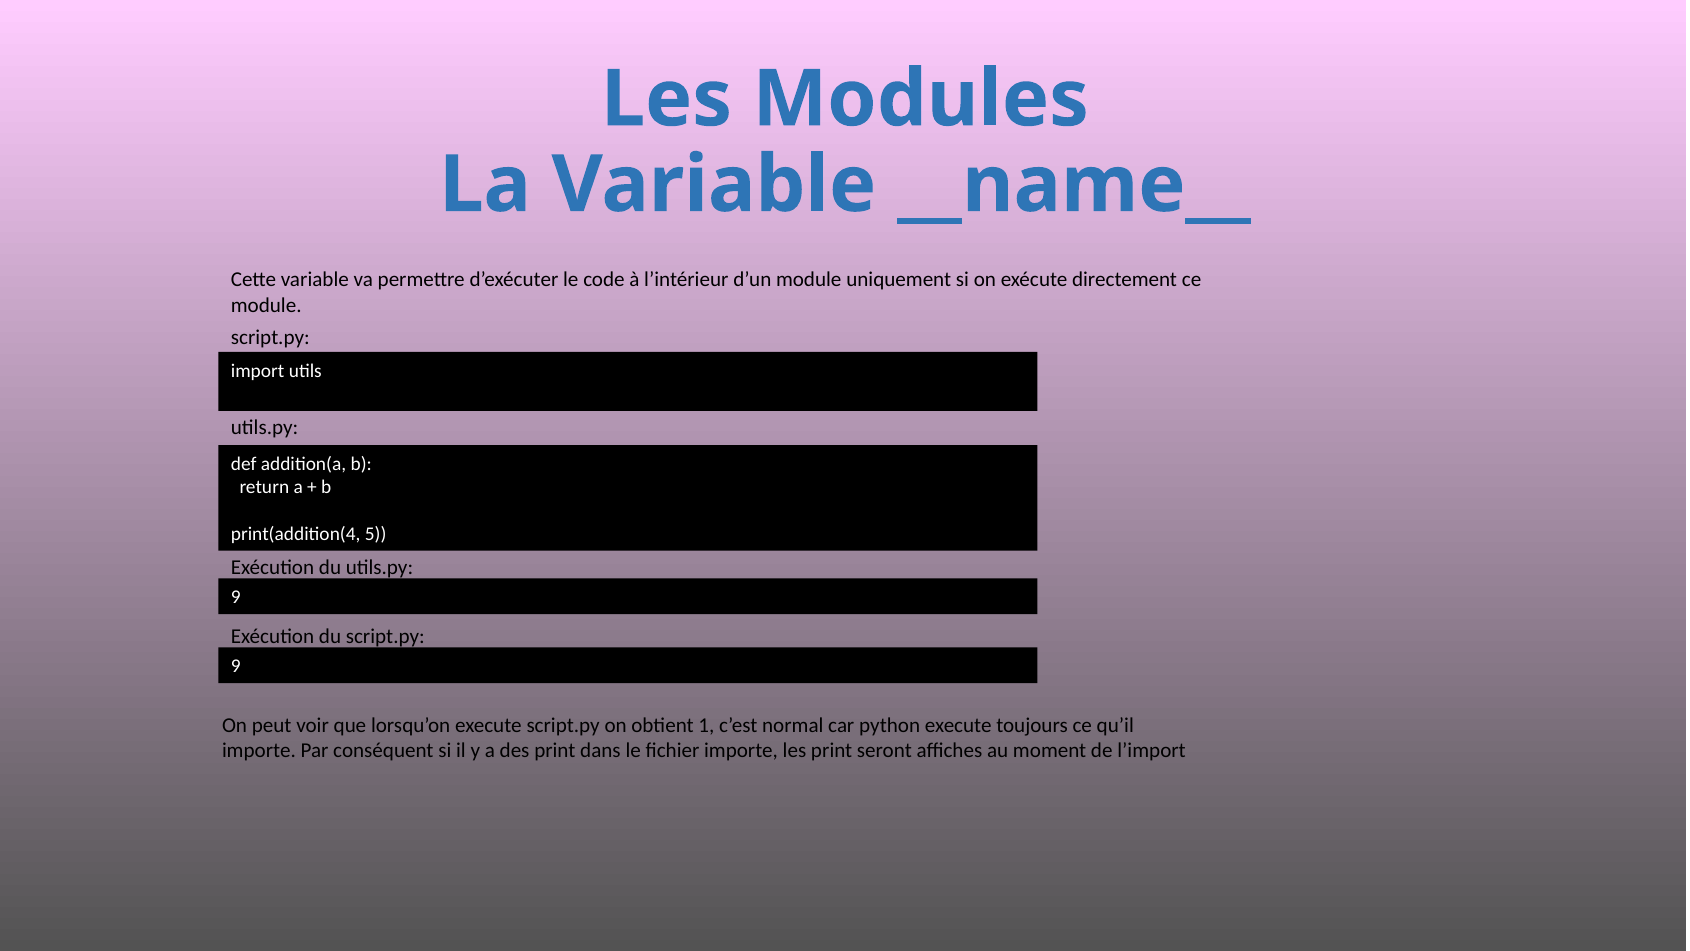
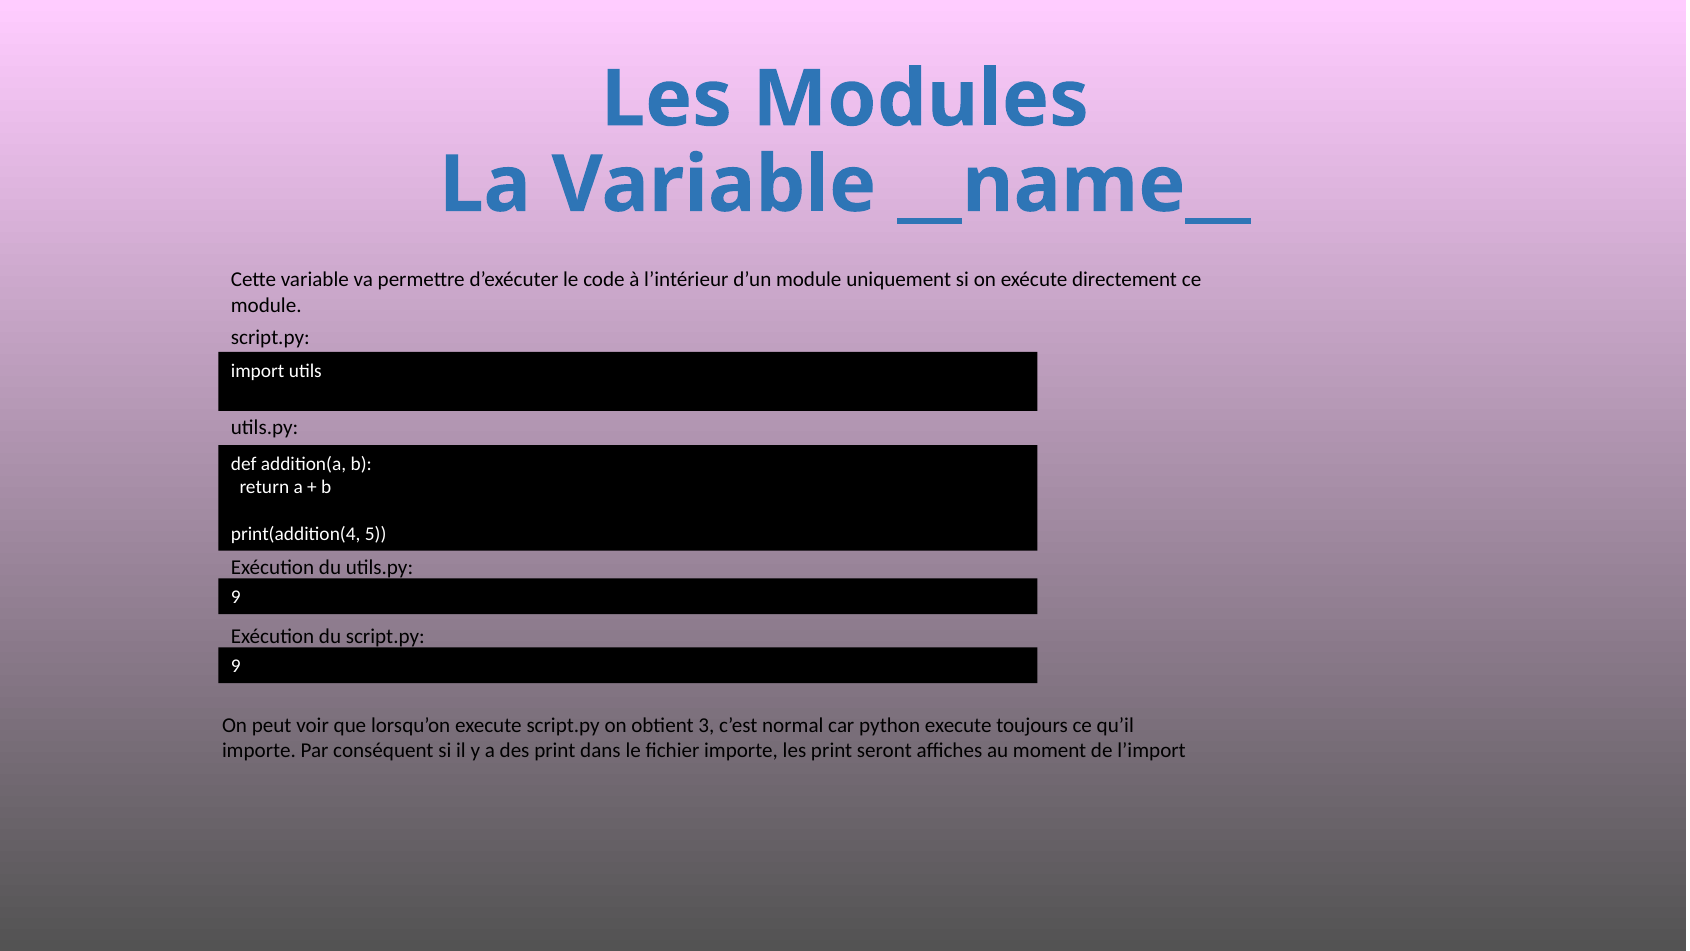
1: 1 -> 3
